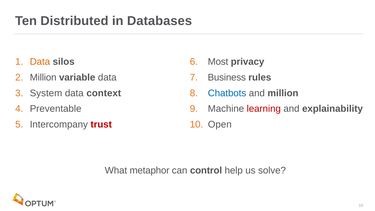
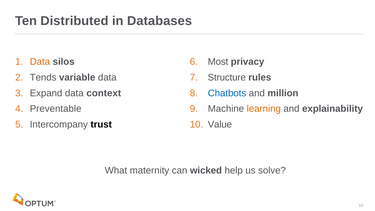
Million at (43, 77): Million -> Tends
Business: Business -> Structure
System: System -> Expand
learning colour: red -> orange
trust colour: red -> black
Open: Open -> Value
metaphor: metaphor -> maternity
control: control -> wicked
